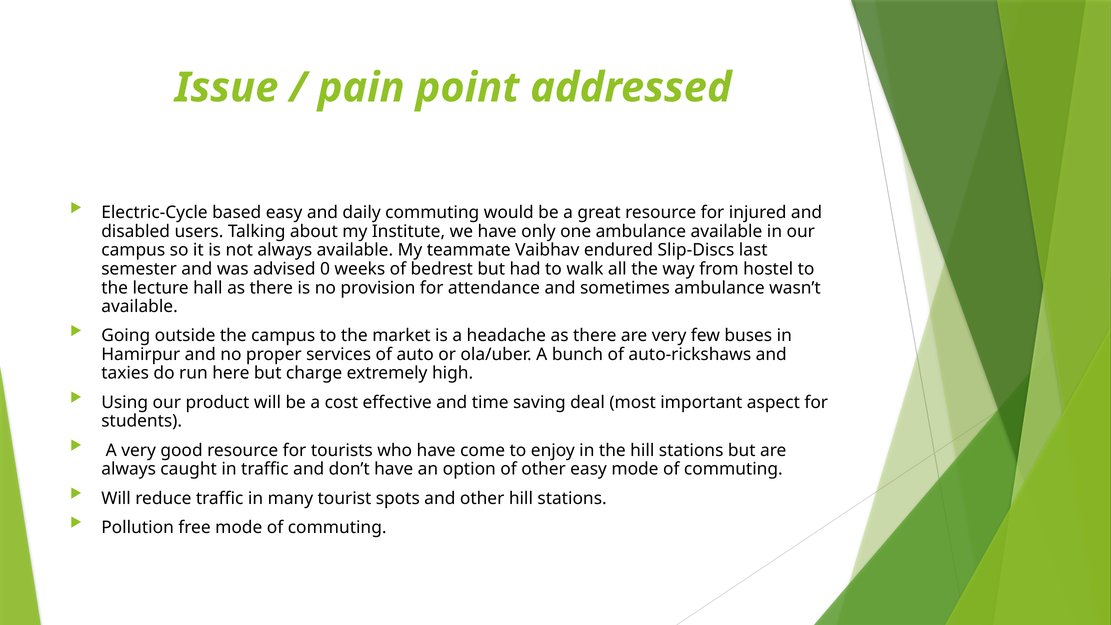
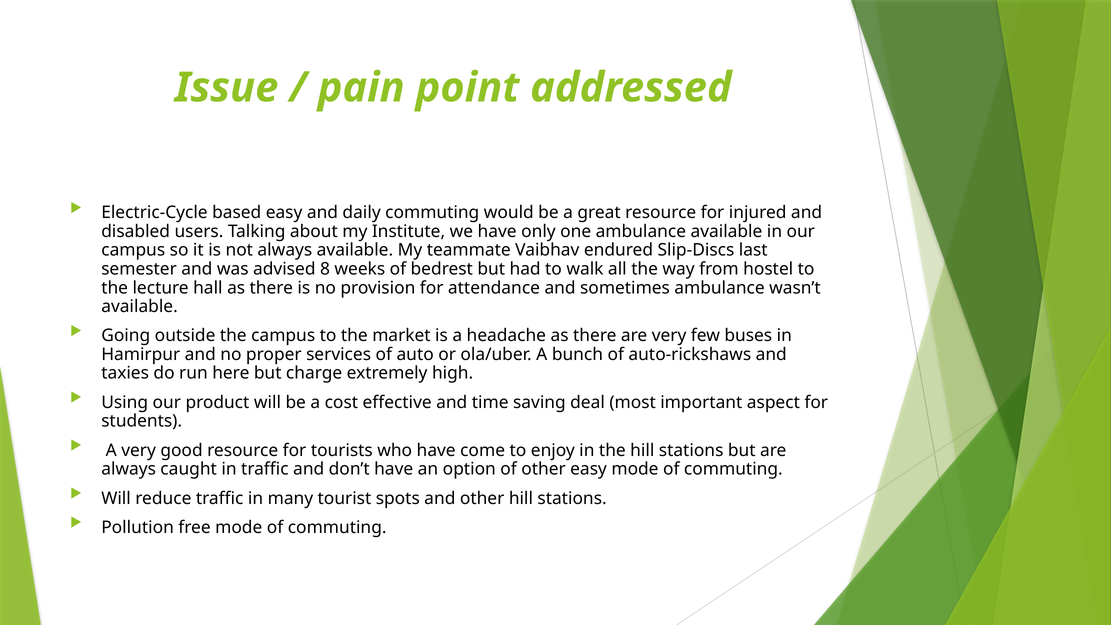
0: 0 -> 8
